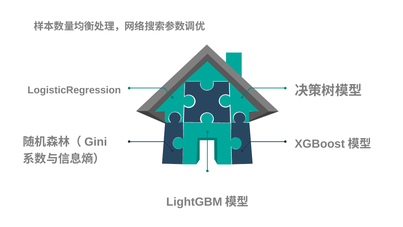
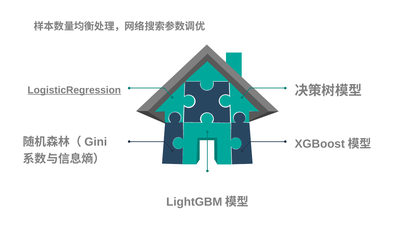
LogisticRegression underline: none -> present
